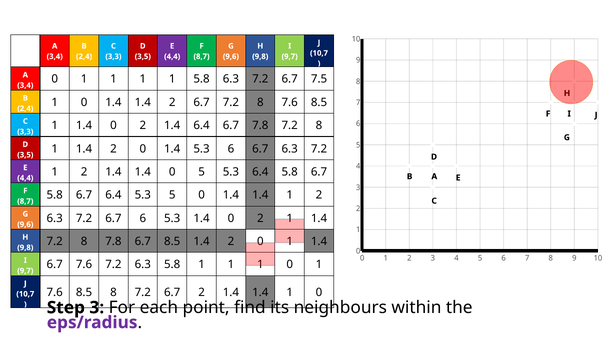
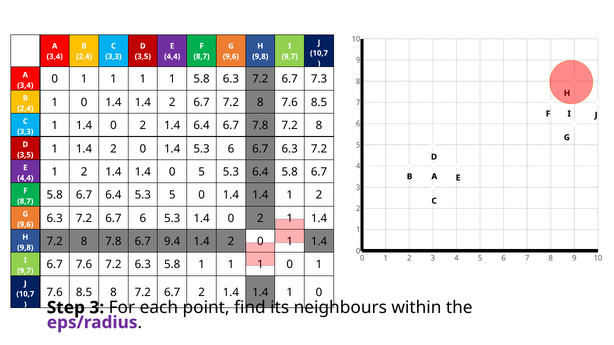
7.5: 7.5 -> 7.3
6.7 8.5: 8.5 -> 9.4
